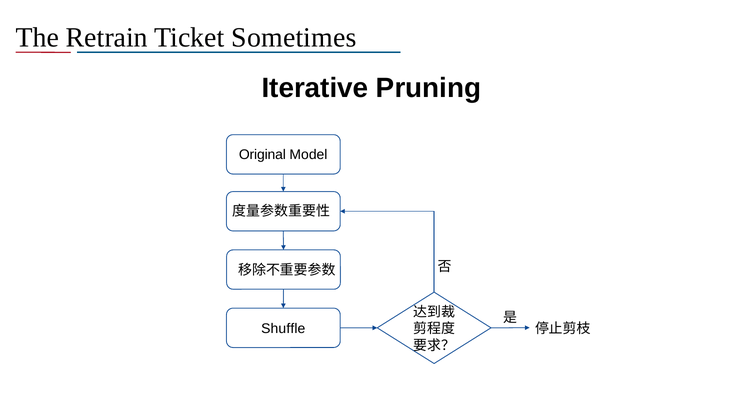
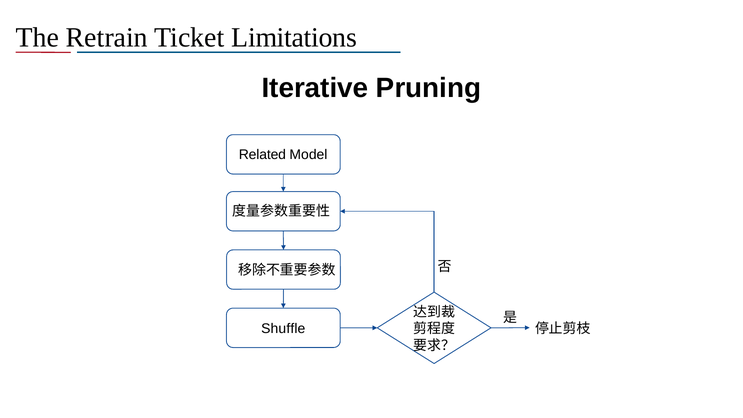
Sometimes: Sometimes -> Limitations
Original: Original -> Related
